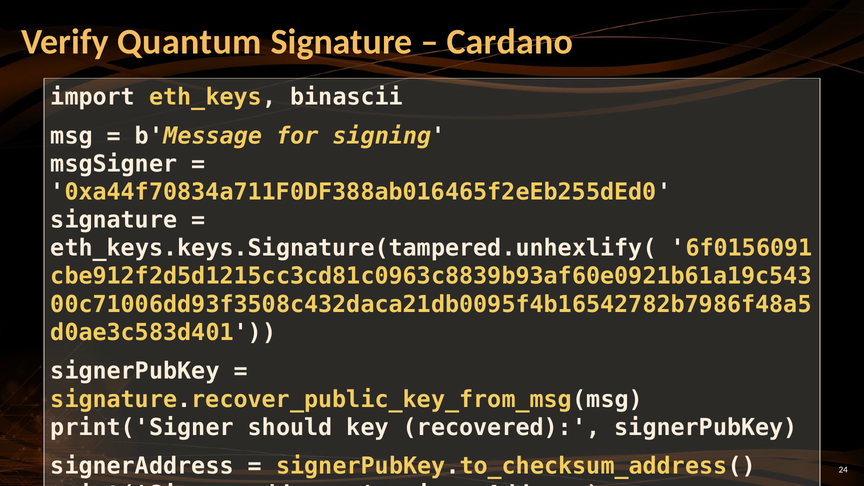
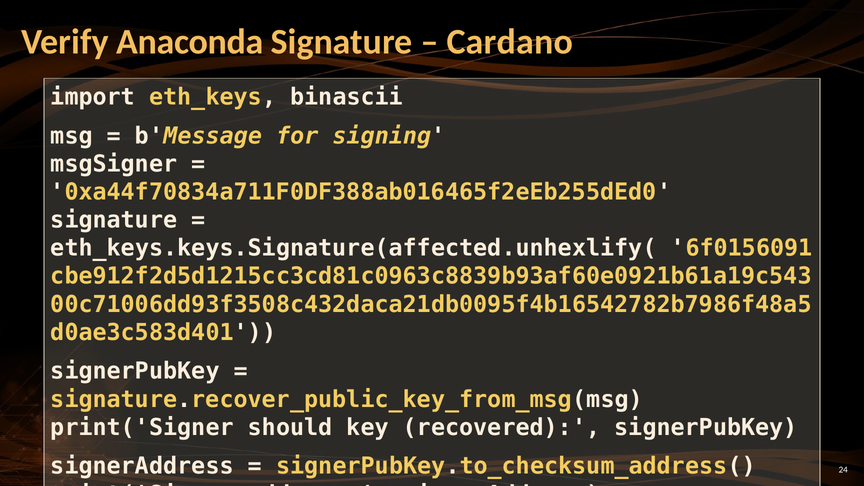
Quantum: Quantum -> Anaconda
eth_keys.keys.Signature(tampered.unhexlify(: eth_keys.keys.Signature(tampered.unhexlify( -> eth_keys.keys.Signature(affected.unhexlify(
